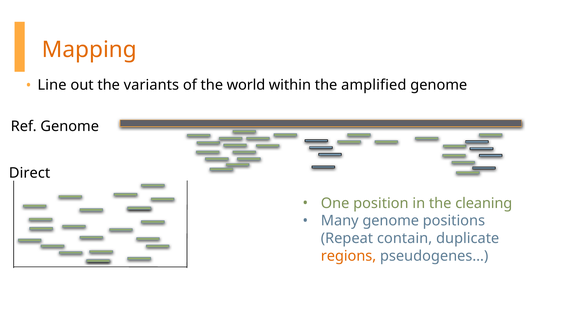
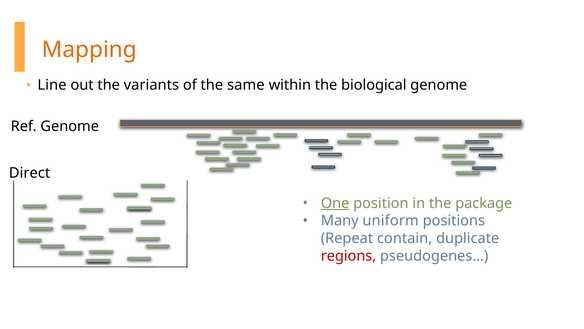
world: world -> same
amplified: amplified -> biological
One underline: none -> present
cleaning: cleaning -> package
Many genome: genome -> uniform
regions colour: orange -> red
